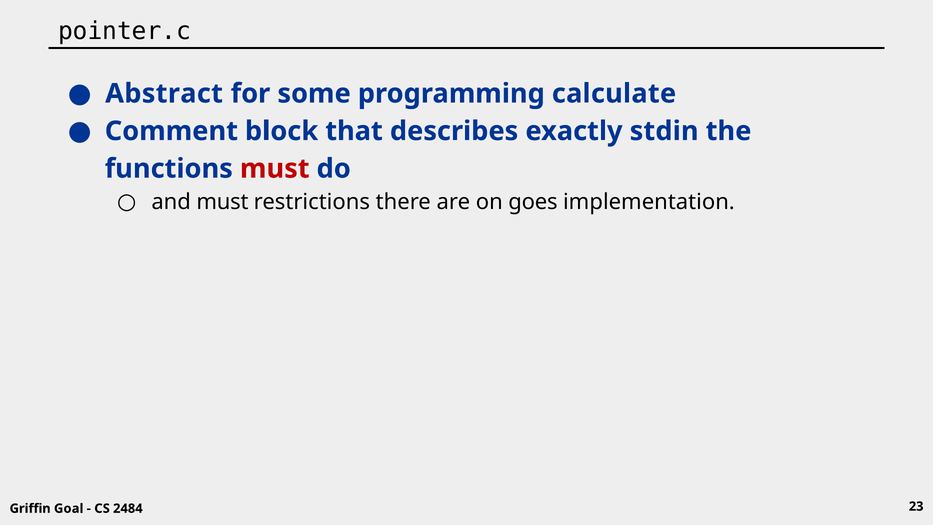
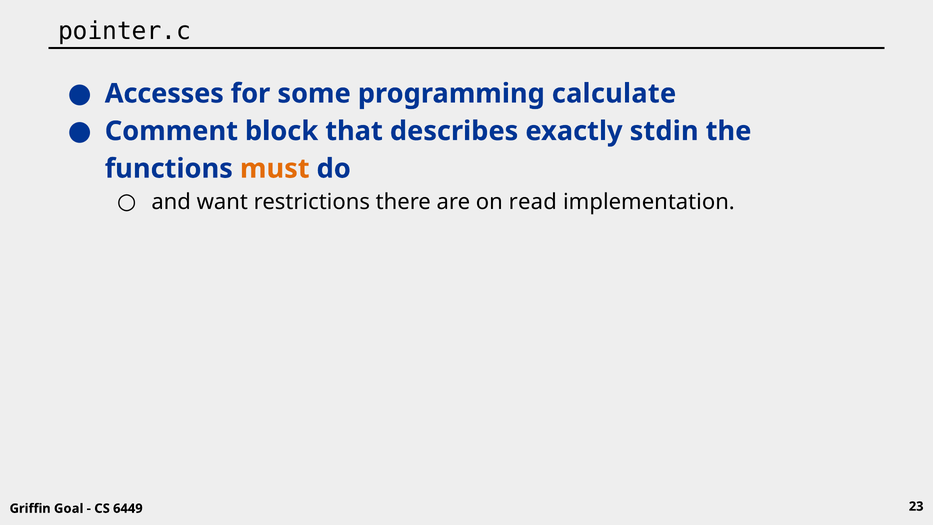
Abstract: Abstract -> Accesses
must at (275, 169) colour: red -> orange
and must: must -> want
goes: goes -> read
2484: 2484 -> 6449
